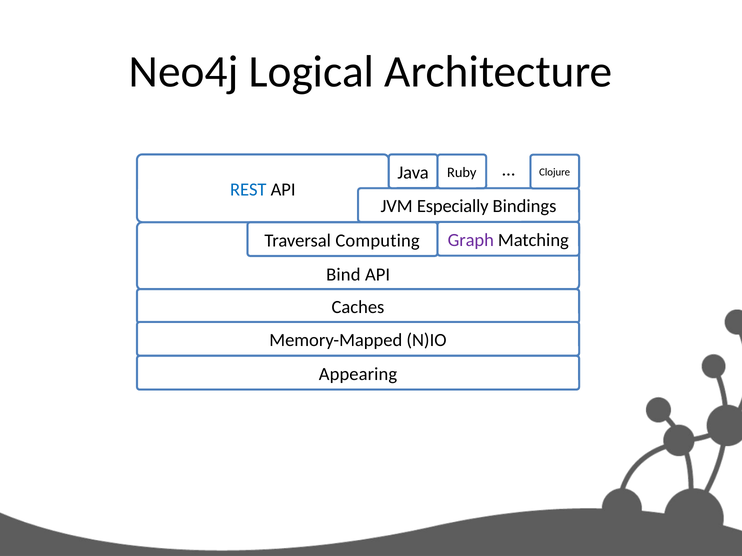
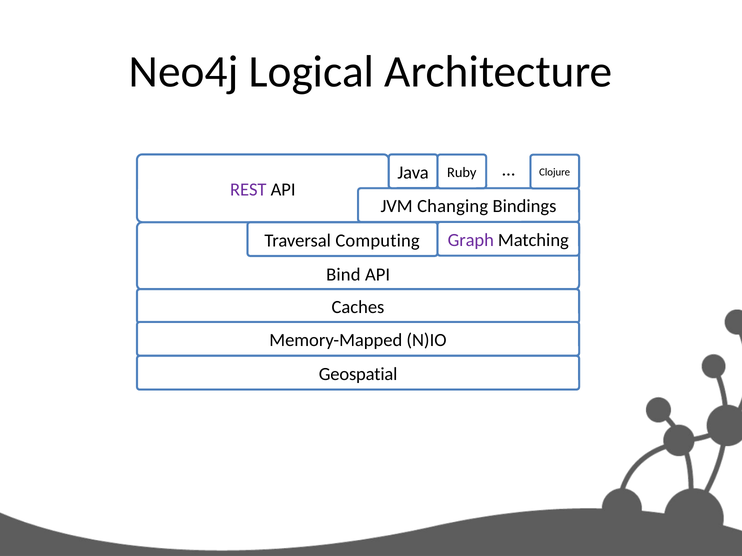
REST colour: blue -> purple
Especially: Especially -> Changing
Appearing: Appearing -> Geospatial
